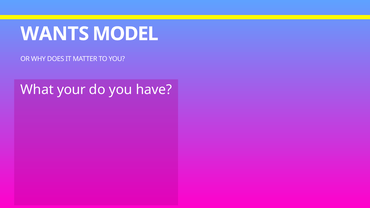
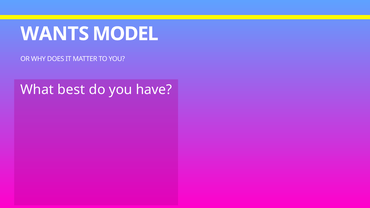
your: your -> best
